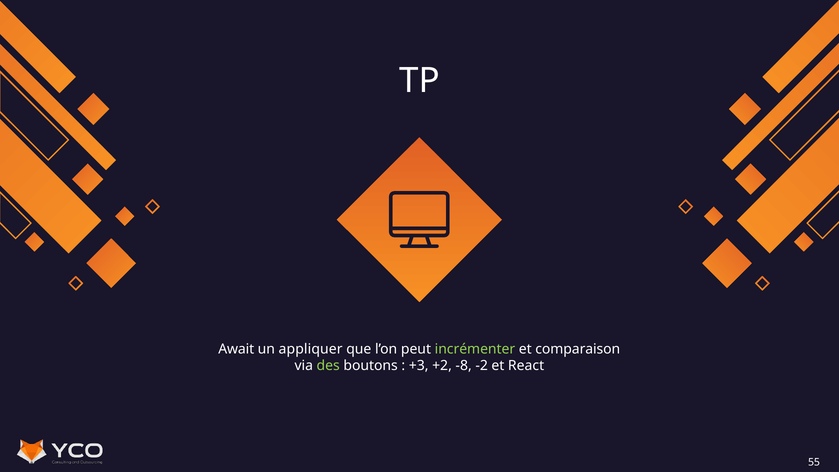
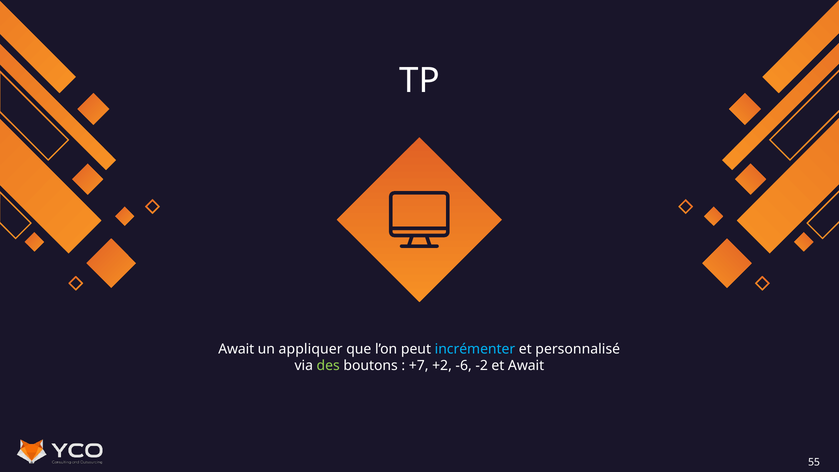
incrémenter colour: light green -> light blue
comparaison: comparaison -> personnalisé
+3: +3 -> +7
-8: -8 -> -6
et React: React -> Await
